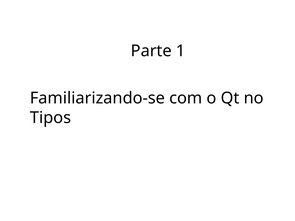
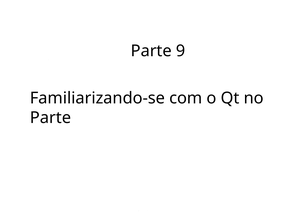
1: 1 -> 9
Tipos at (51, 118): Tipos -> Parte
